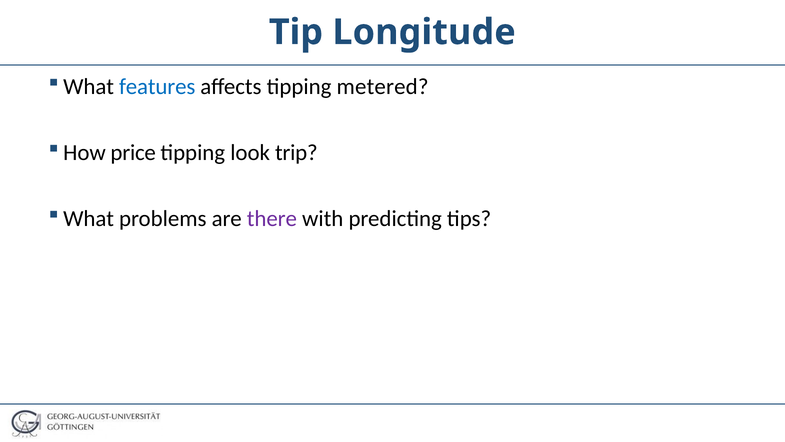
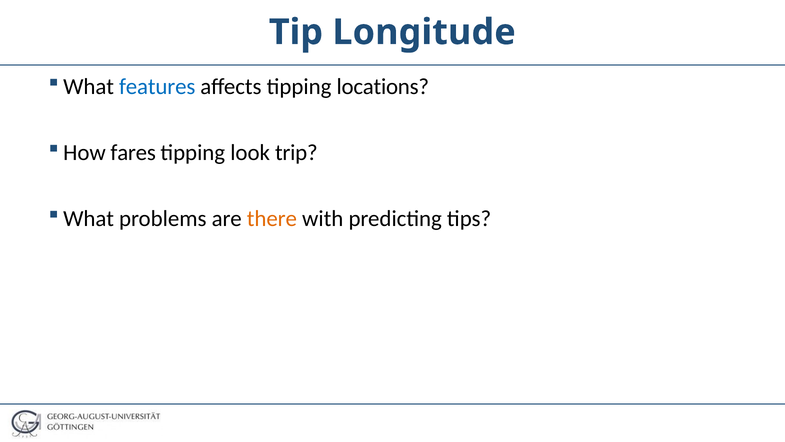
metered: metered -> locations
price: price -> fares
there colour: purple -> orange
